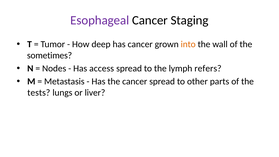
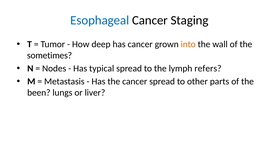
Esophageal colour: purple -> blue
access: access -> typical
tests: tests -> been
